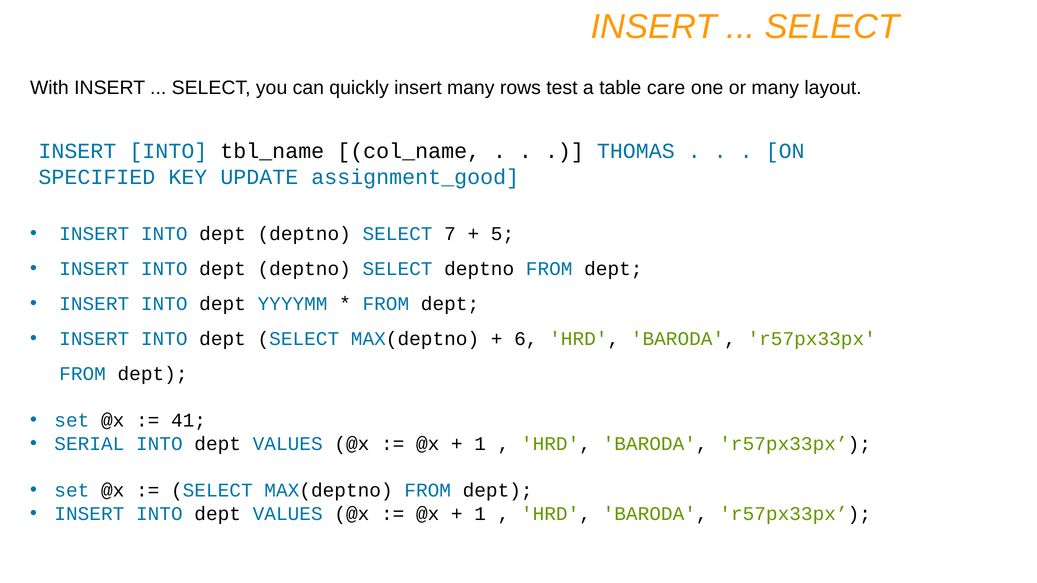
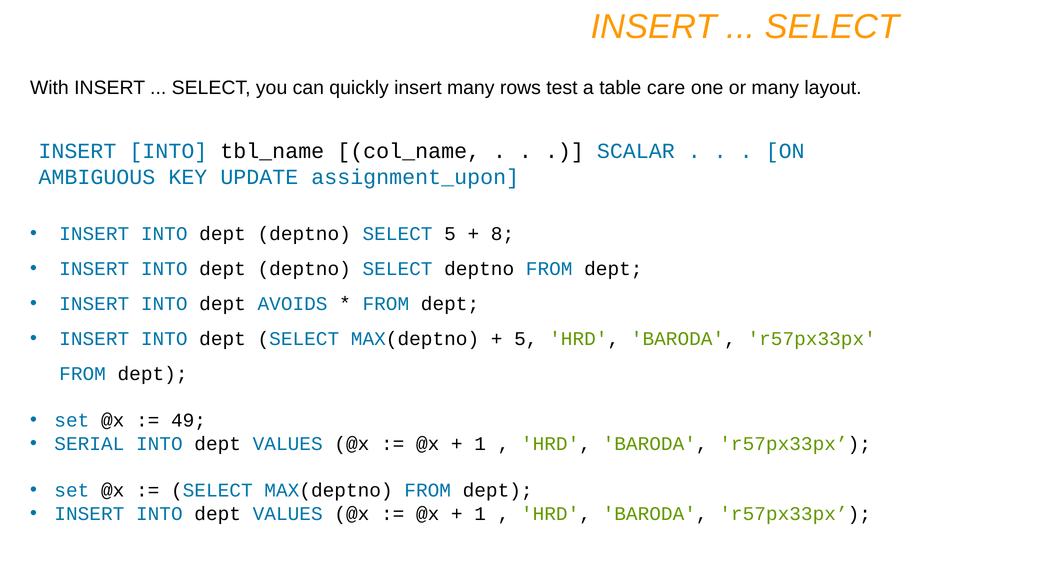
THOMAS: THOMAS -> SCALAR
SPECIFIED: SPECIFIED -> AMBIGUOUS
assignment_good: assignment_good -> assignment_upon
SELECT 7: 7 -> 5
5: 5 -> 8
YYYYMM: YYYYMM -> AVOIDS
6 at (526, 339): 6 -> 5
41: 41 -> 49
